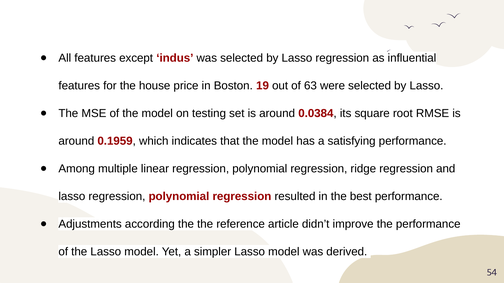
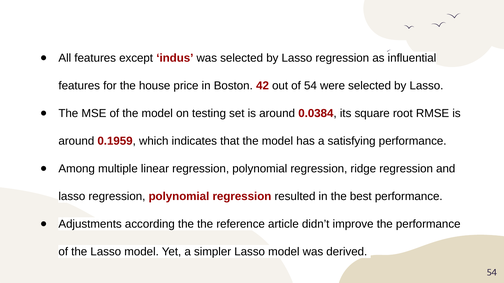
19: 19 -> 42
of 63: 63 -> 54
